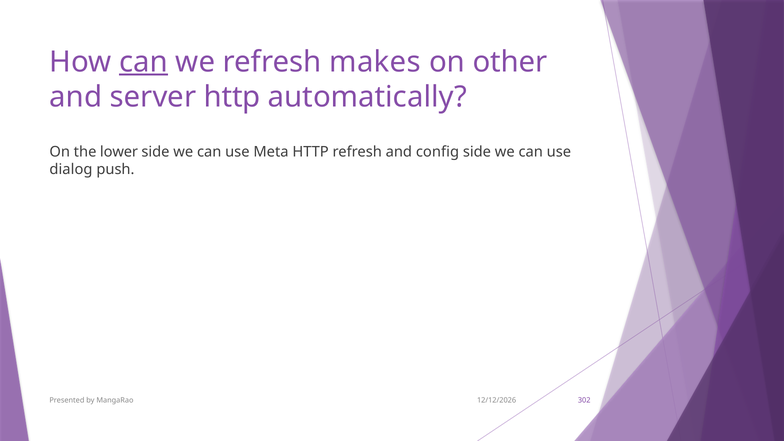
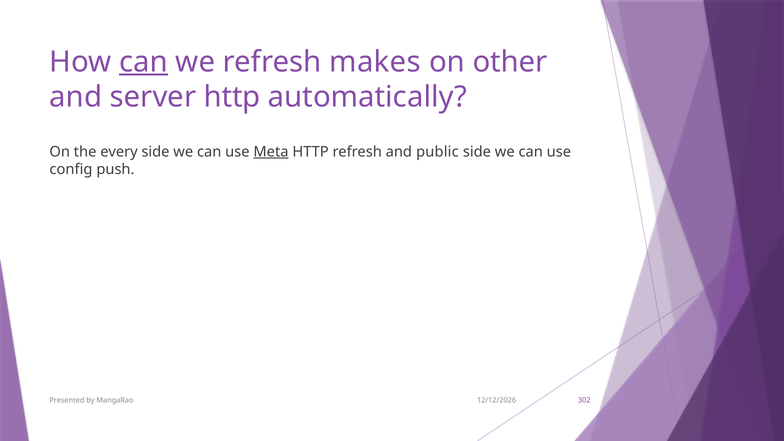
lower: lower -> every
Meta underline: none -> present
config: config -> public
dialog: dialog -> config
